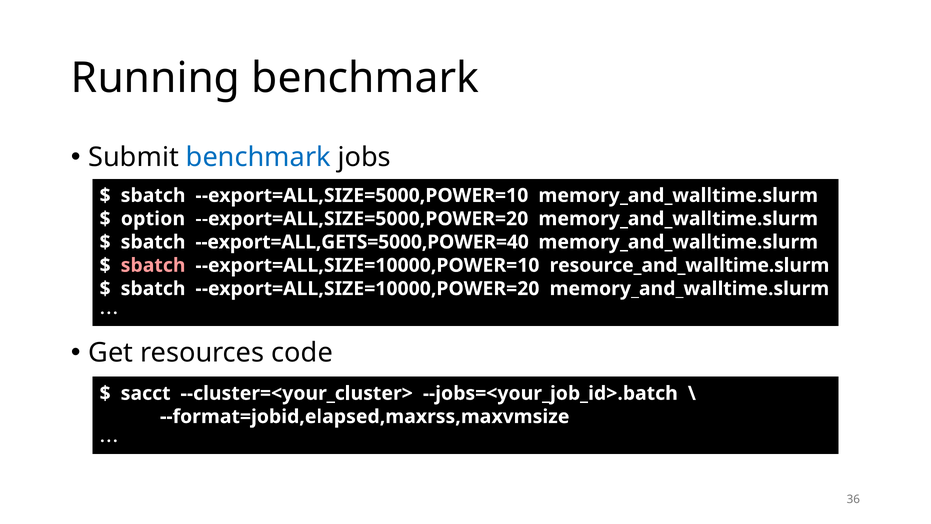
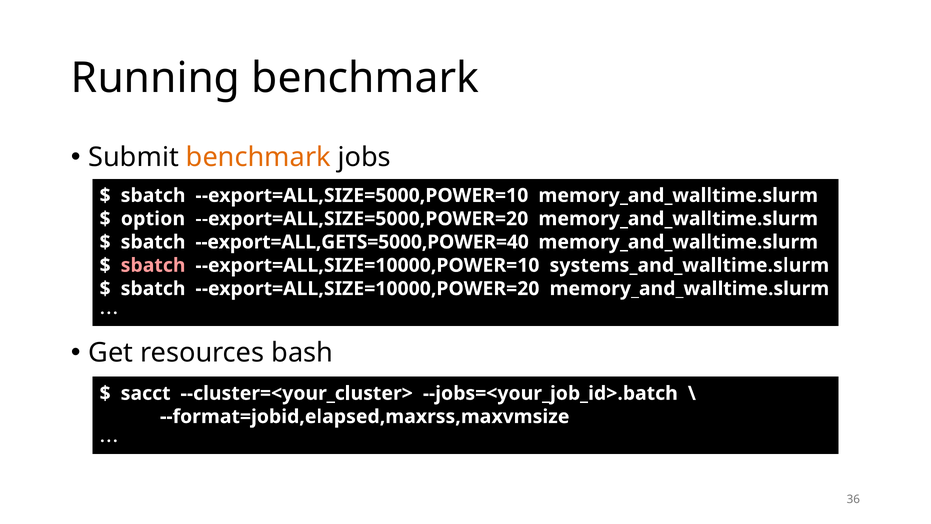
benchmark at (258, 157) colour: blue -> orange
resource_and_walltime.slurm: resource_and_walltime.slurm -> systems_and_walltime.slurm
code: code -> bash
